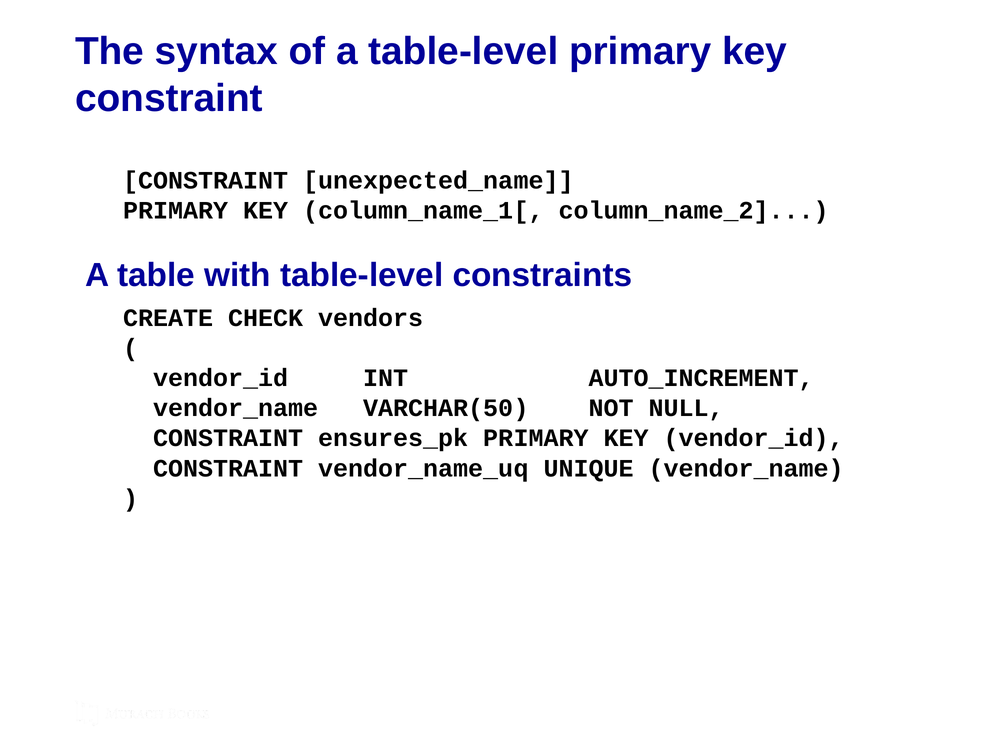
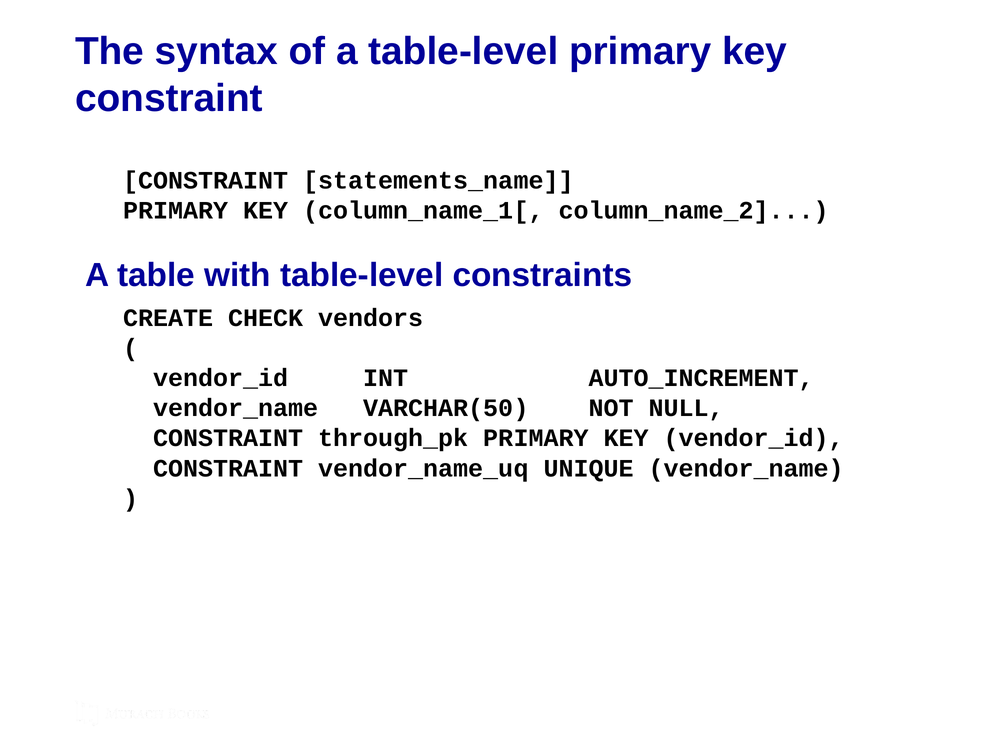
unexpected_name: unexpected_name -> statements_name
ensures_pk: ensures_pk -> through_pk
